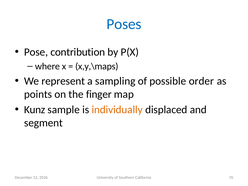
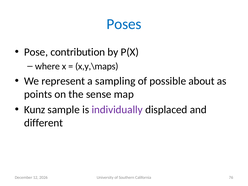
order: order -> about
finger: finger -> sense
individually colour: orange -> purple
segment: segment -> different
